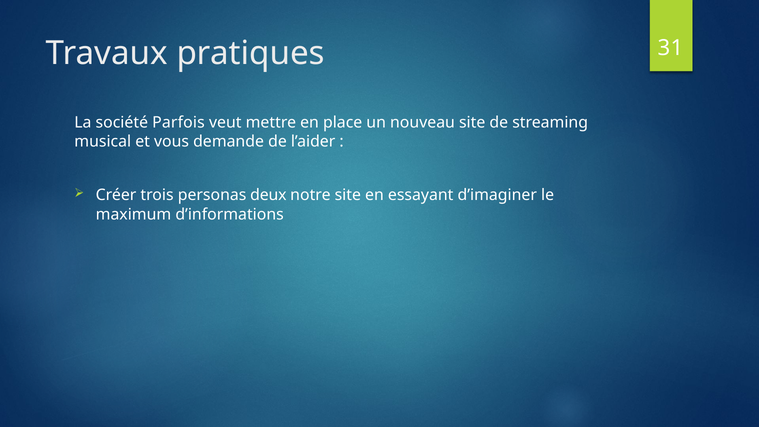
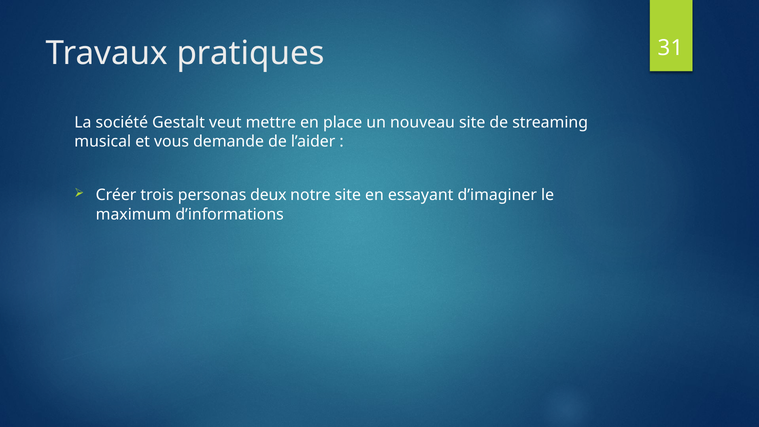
Parfois: Parfois -> Gestalt
